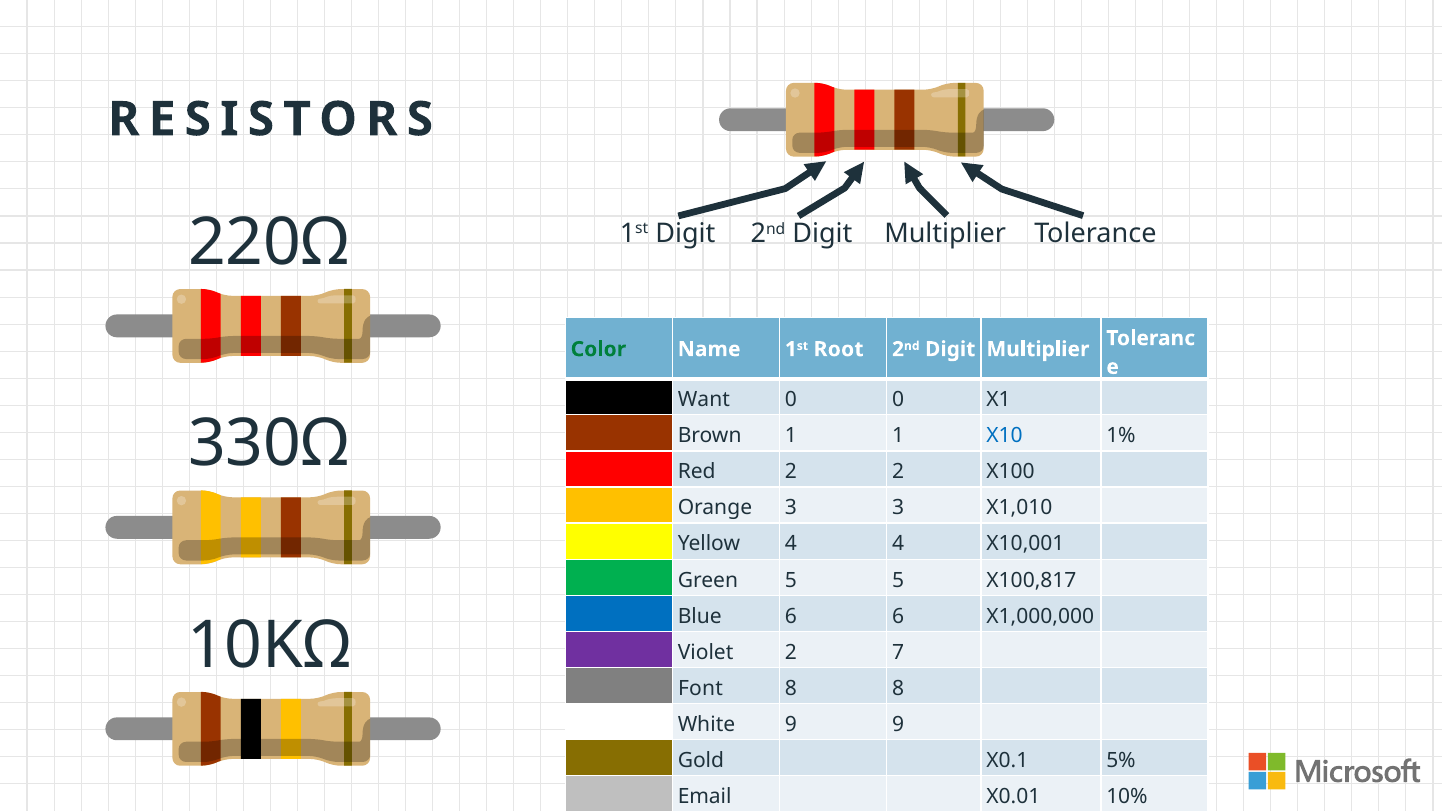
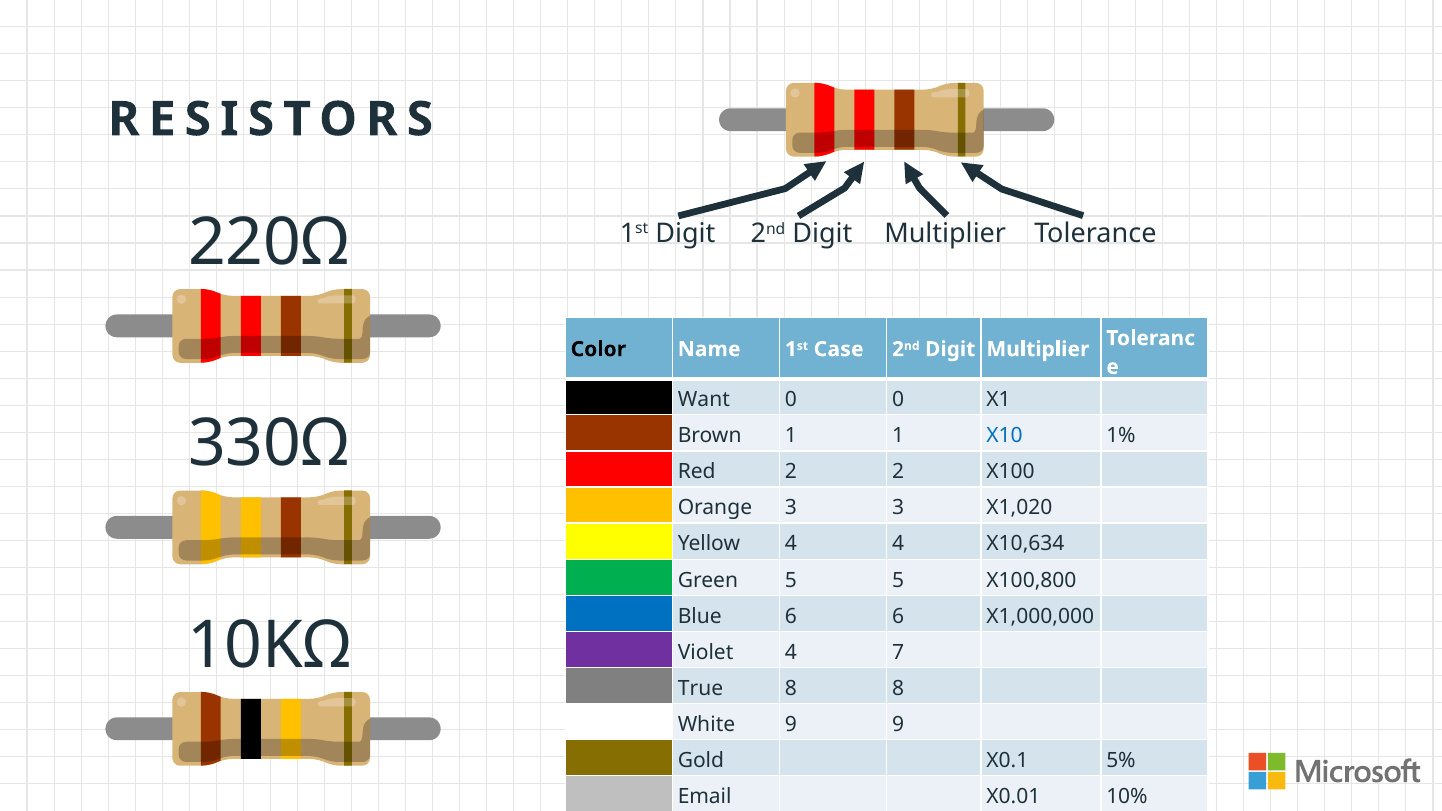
Color colour: green -> black
Root: Root -> Case
X1,010: X1,010 -> X1,020
X10,001: X10,001 -> X10,634
X100,817: X100,817 -> X100,800
Violet 2: 2 -> 4
Font: Font -> True
